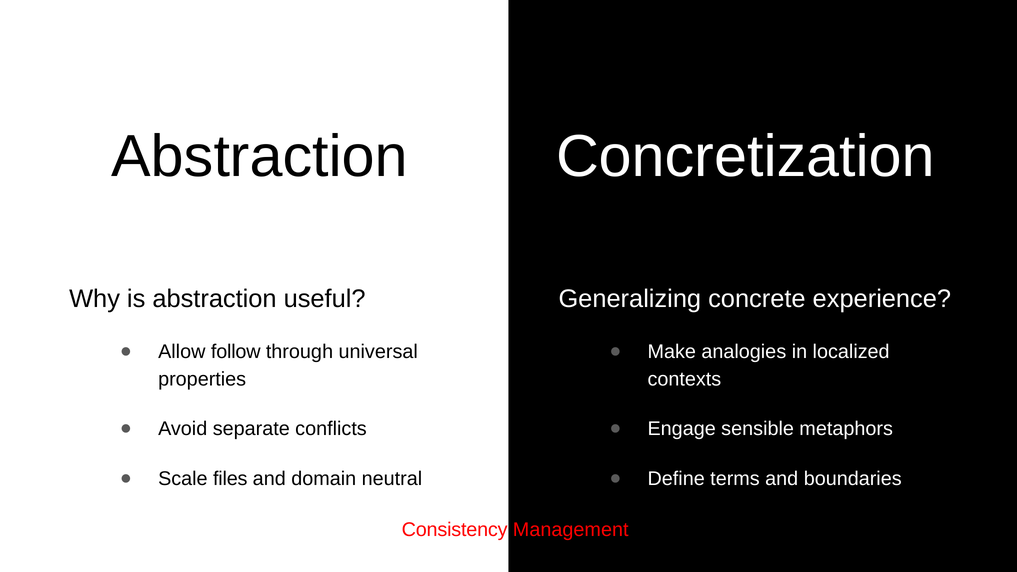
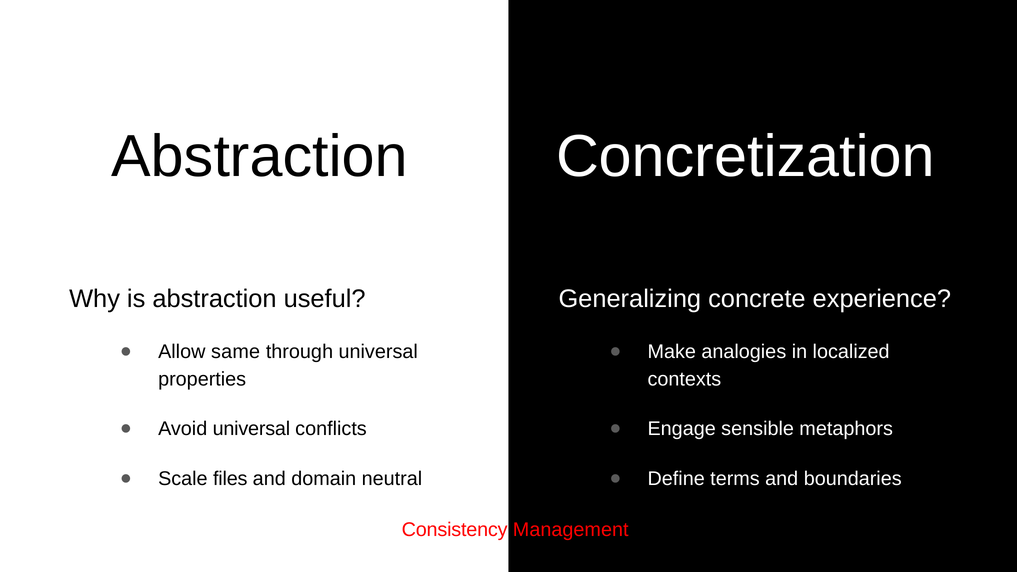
follow: follow -> same
Avoid separate: separate -> universal
